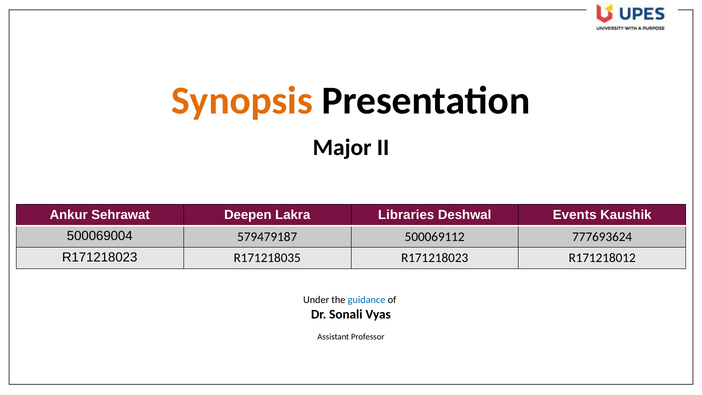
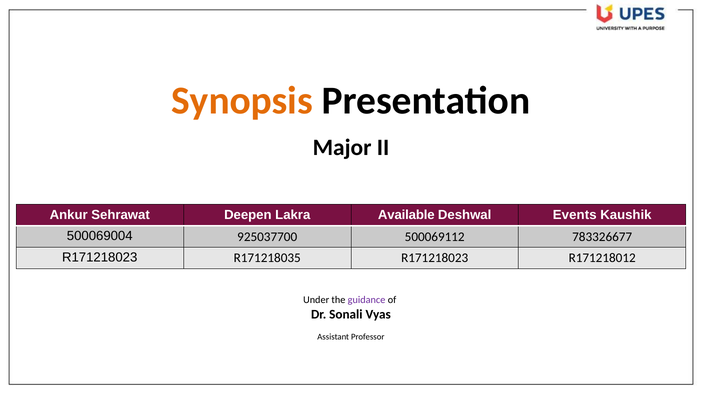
Libraries: Libraries -> Available
579479187: 579479187 -> 925037700
777693624: 777693624 -> 783326677
guidance colour: blue -> purple
